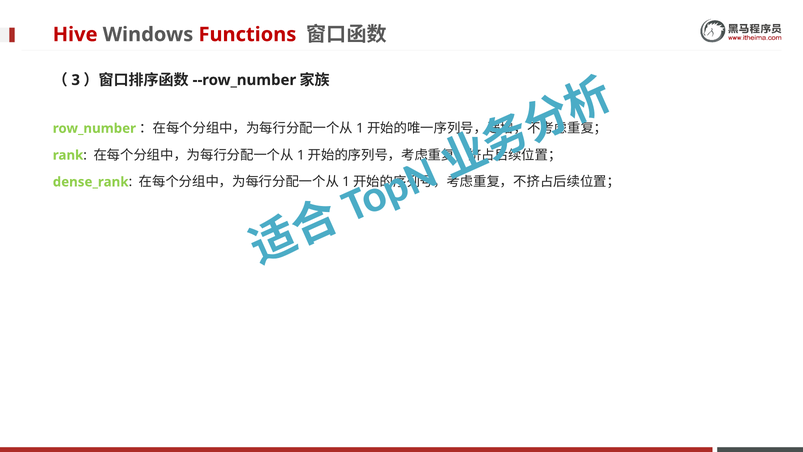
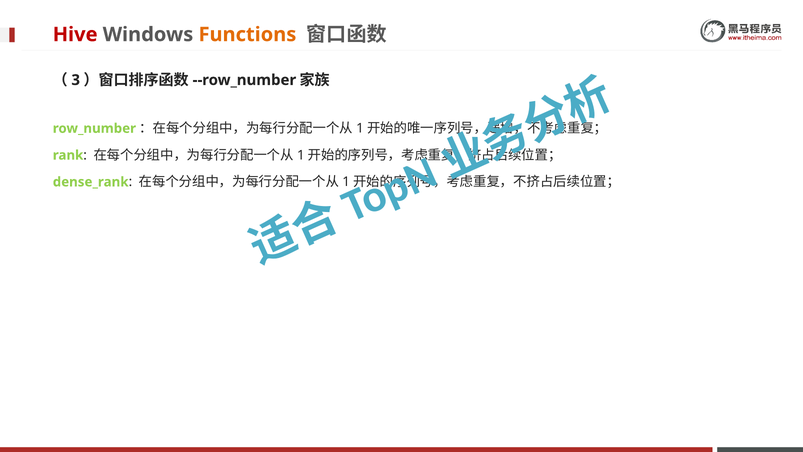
Functions colour: red -> orange
